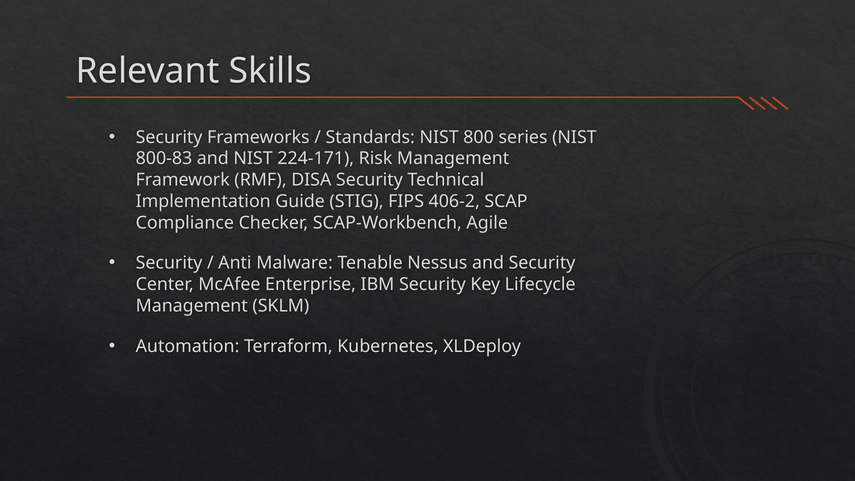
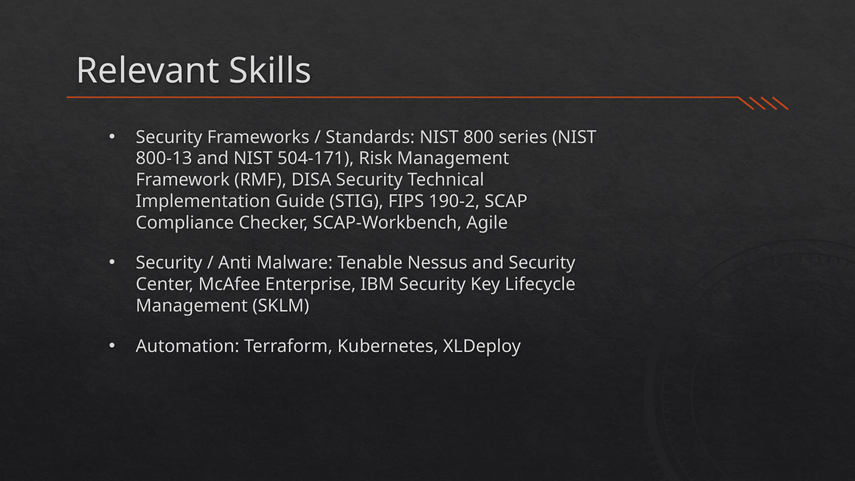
800-83: 800-83 -> 800-13
224-171: 224-171 -> 504-171
406-2: 406-2 -> 190-2
